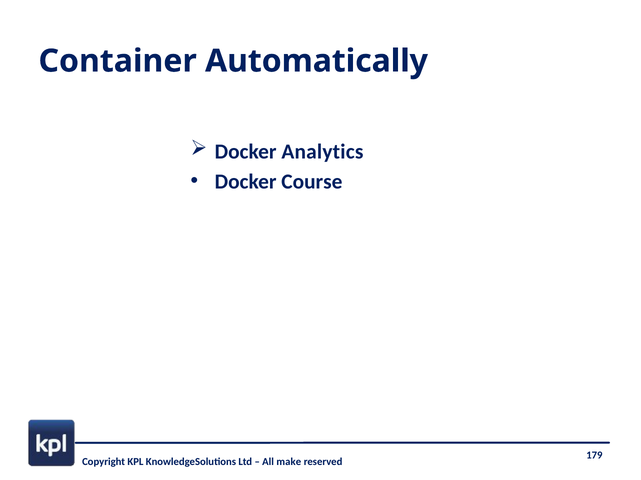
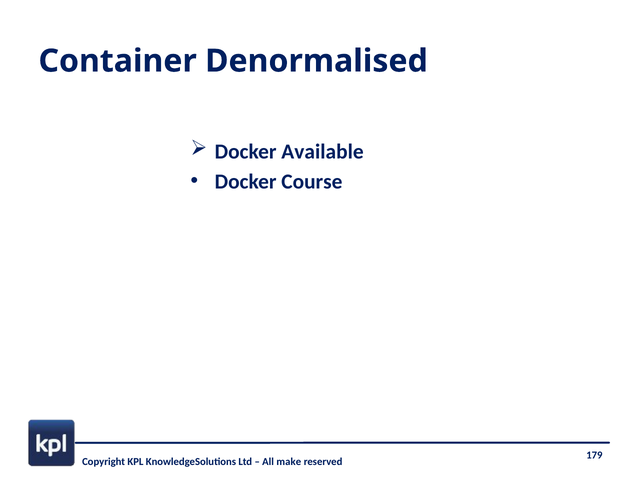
Automatically: Automatically -> Denormalised
Analytics: Analytics -> Available
